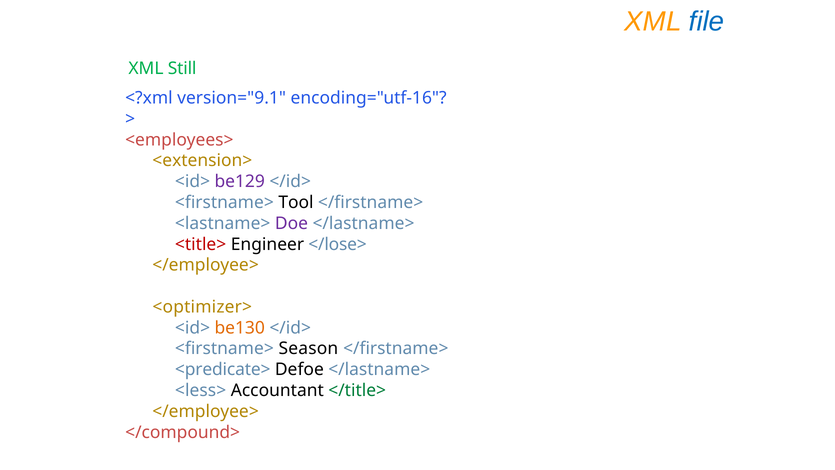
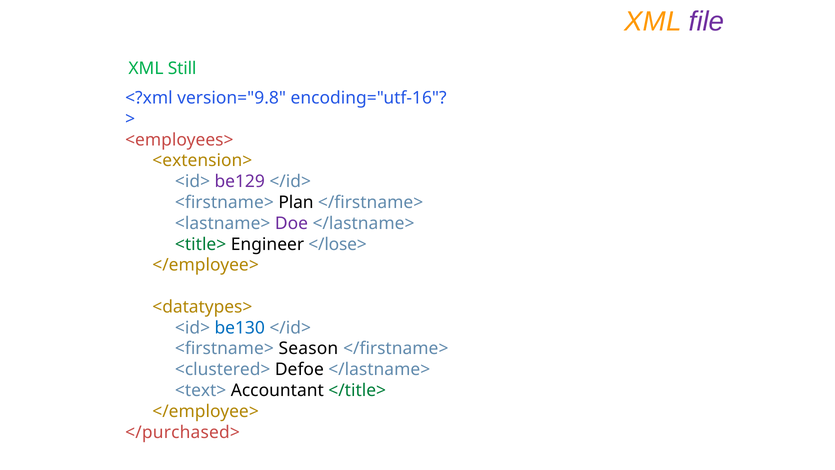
file colour: blue -> purple
version="9.1: version="9.1 -> version="9.8
Tool: Tool -> Plan
<title> colour: red -> green
<optimizer>: <optimizer> -> <datatypes>
be130 colour: orange -> blue
<predicate>: <predicate> -> <clustered>
<less>: <less> -> <text>
</compound>: </compound> -> </purchased>
